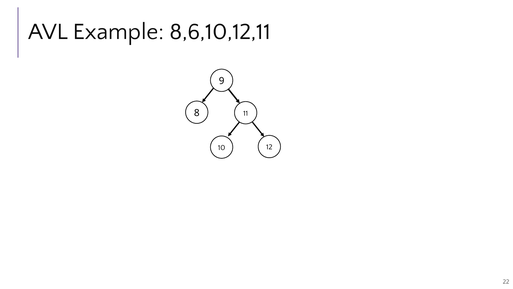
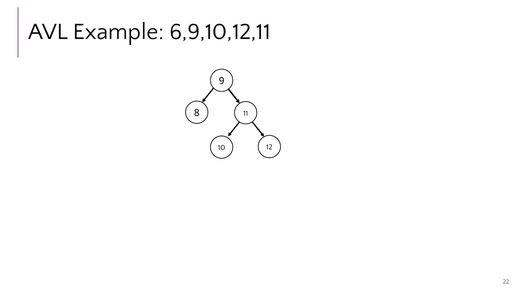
8,6,10,12,11: 8,6,10,12,11 -> 6,9,10,12,11
